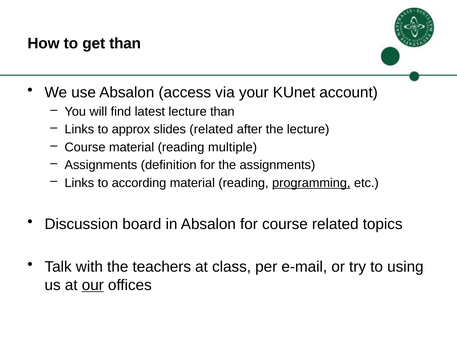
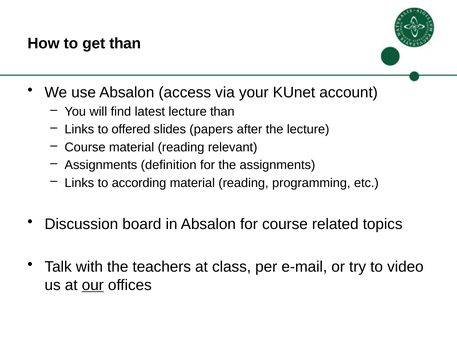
approx: approx -> offered
slides related: related -> papers
multiple: multiple -> relevant
programming underline: present -> none
using: using -> video
